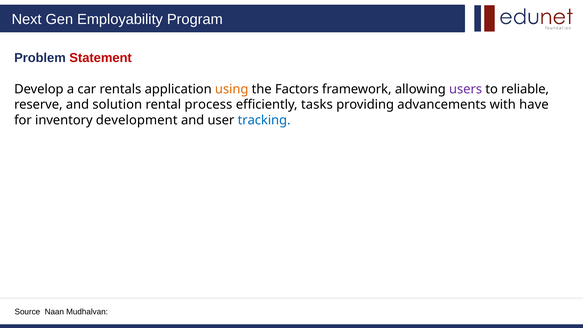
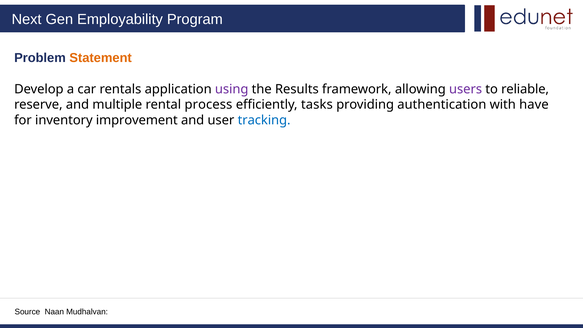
Statement colour: red -> orange
using colour: orange -> purple
Factors: Factors -> Results
solution: solution -> multiple
advancements: advancements -> authentication
development: development -> improvement
